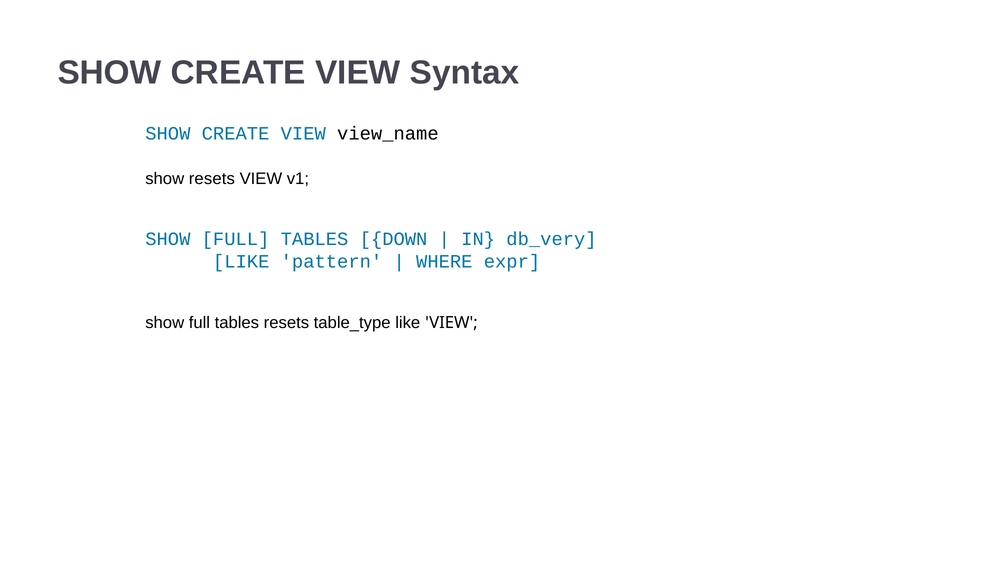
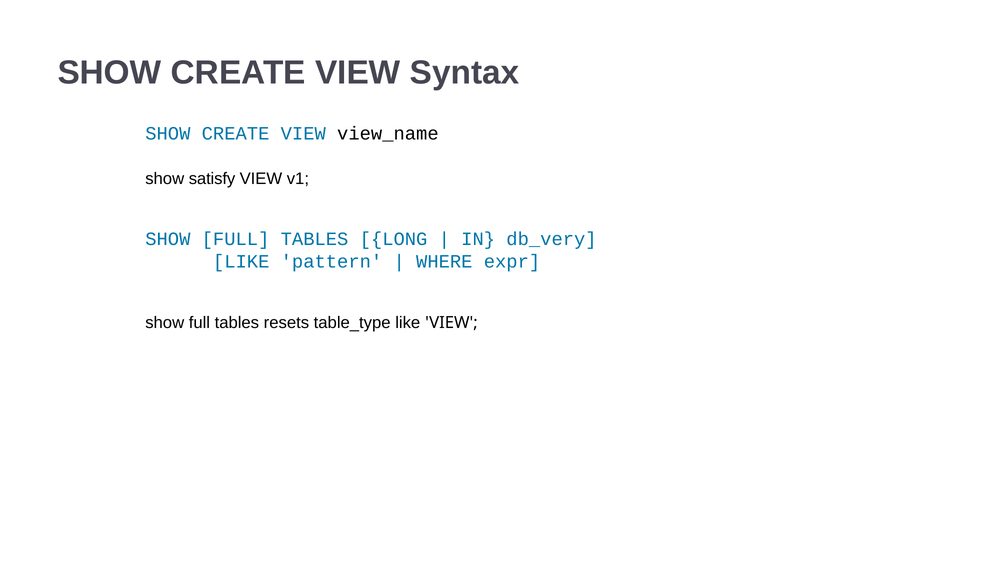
show resets: resets -> satisfy
DOWN: DOWN -> LONG
